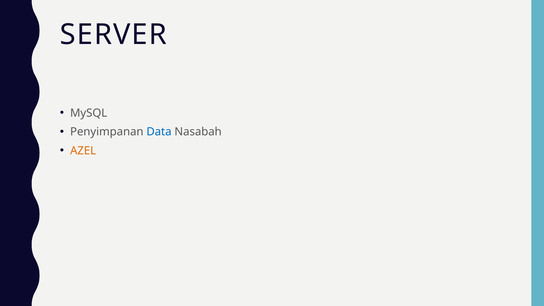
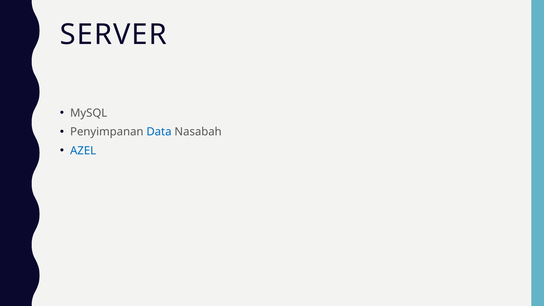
AZEL colour: orange -> blue
